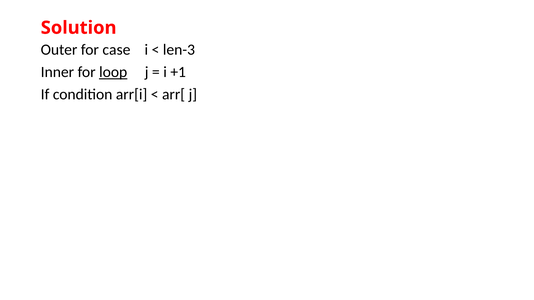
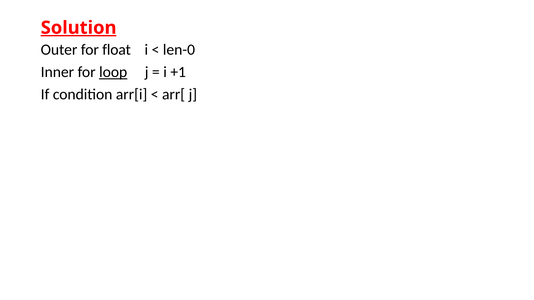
Solution underline: none -> present
case: case -> float
len-3: len-3 -> len-0
